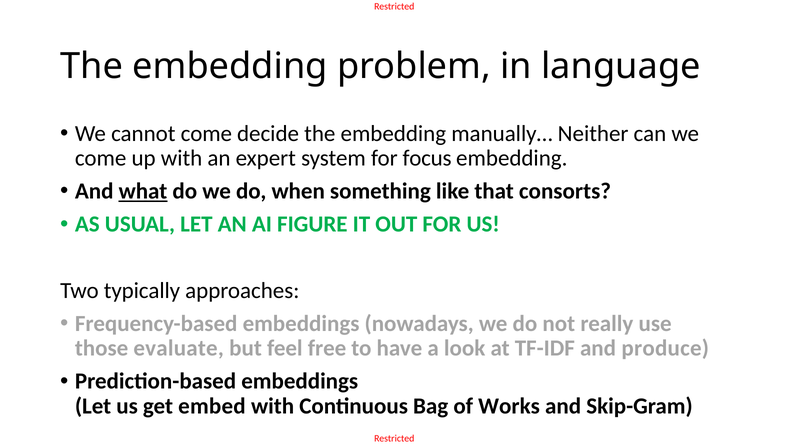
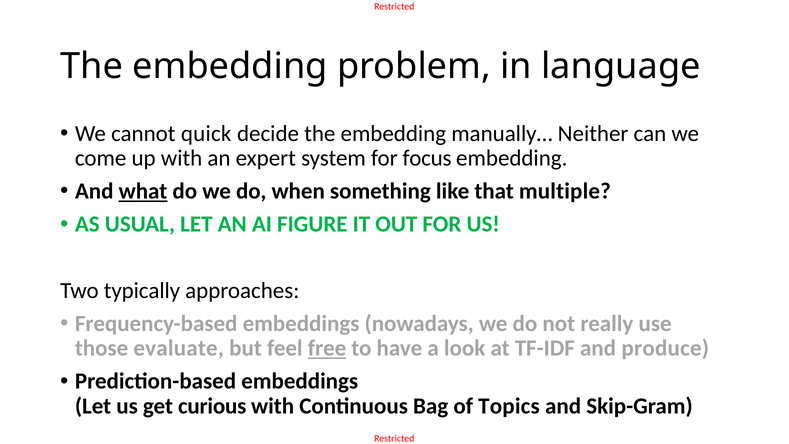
cannot come: come -> quick
consorts: consorts -> multiple
free underline: none -> present
embed: embed -> curious
Works: Works -> Topics
